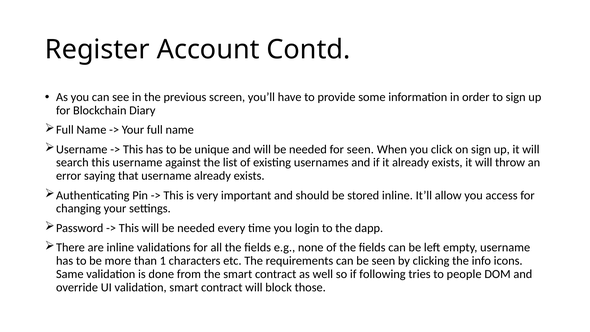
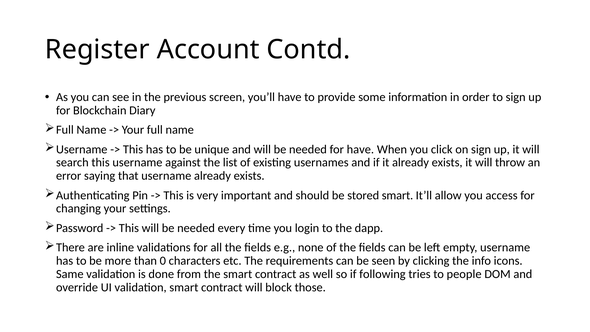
for seen: seen -> have
stored inline: inline -> smart
1: 1 -> 0
